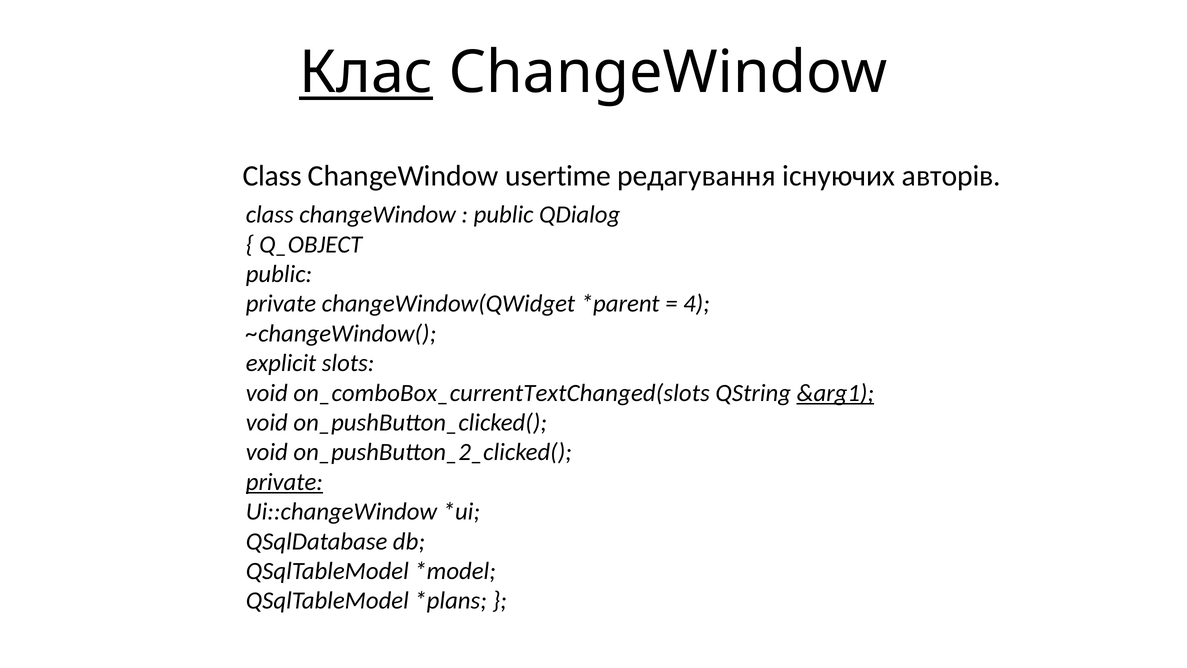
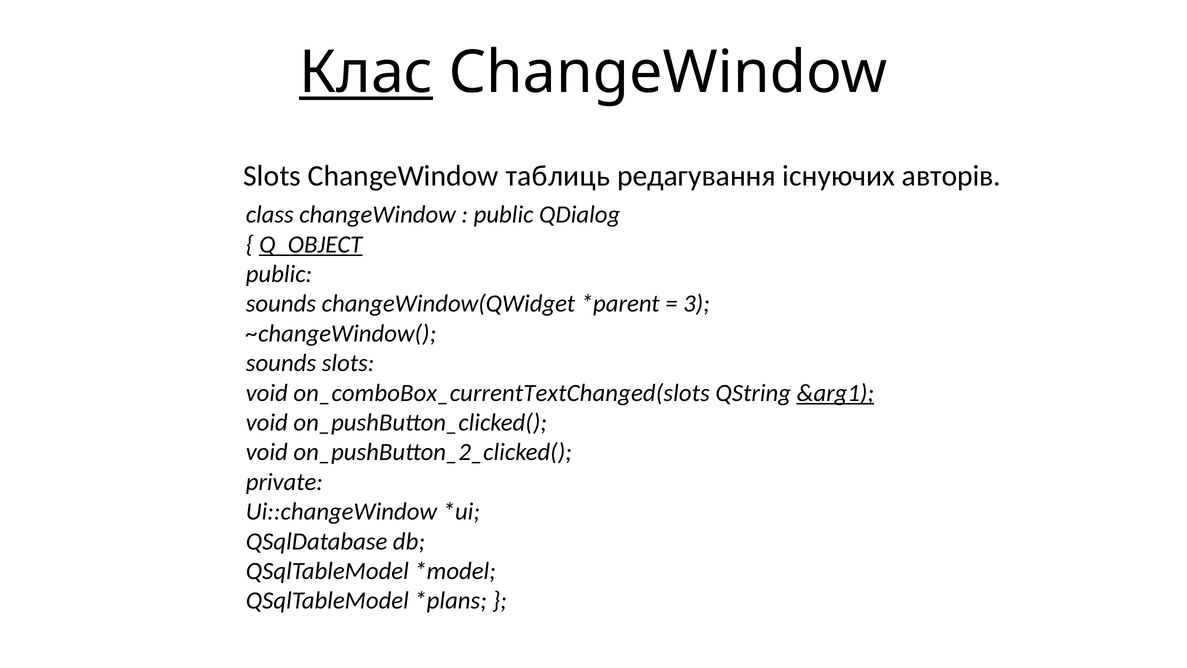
Class at (272, 176): Class -> Slots
usertime: usertime -> таблиць
Q_OBJECT underline: none -> present
private at (281, 304): private -> sounds
4: 4 -> 3
explicit at (281, 363): explicit -> sounds
private at (284, 482) underline: present -> none
